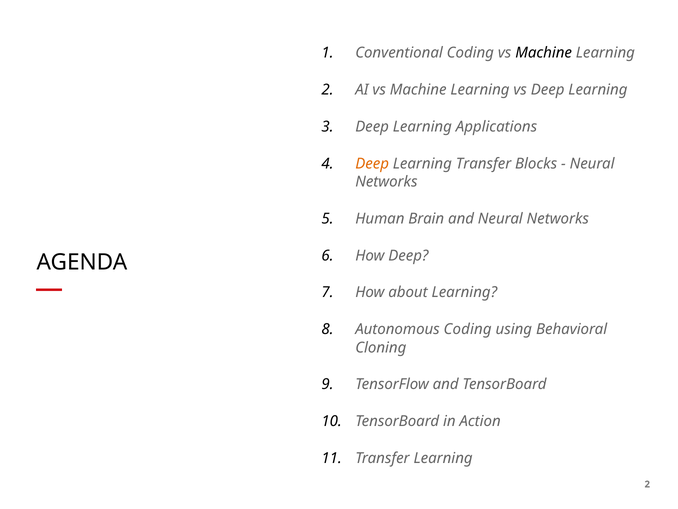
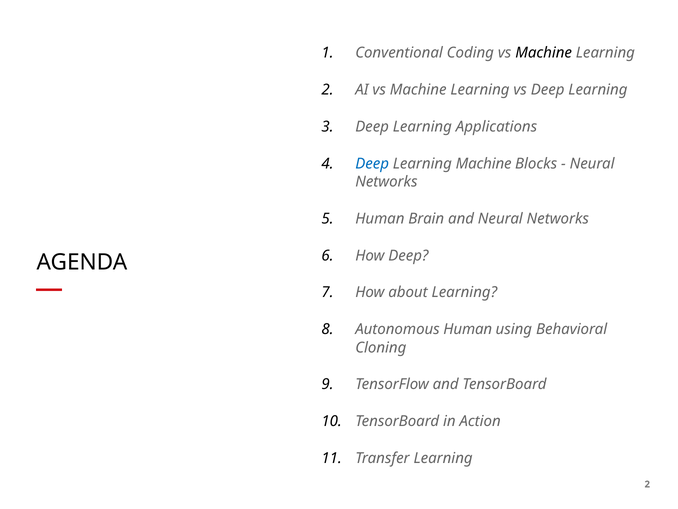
Deep at (372, 163) colour: orange -> blue
Learning Transfer: Transfer -> Machine
Autonomous Coding: Coding -> Human
